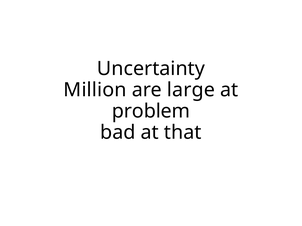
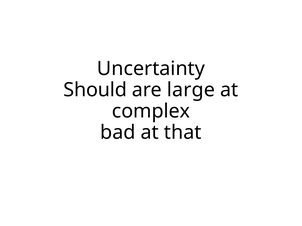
Million: Million -> Should
problem: problem -> complex
